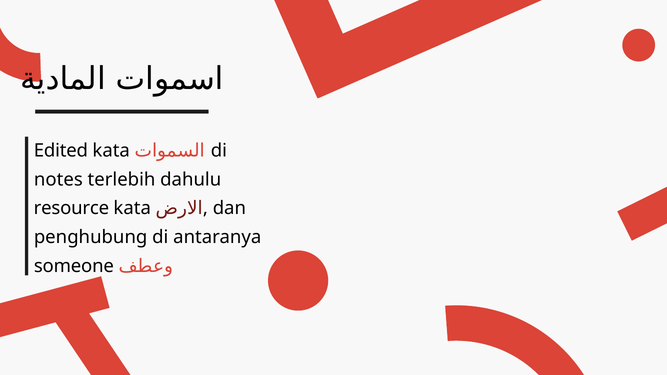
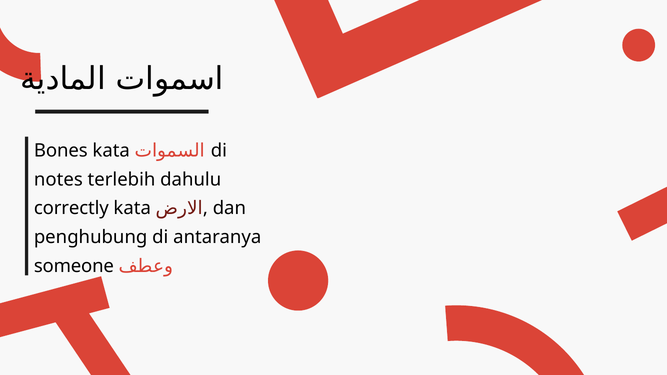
Edited: Edited -> Bones
resource: resource -> correctly
